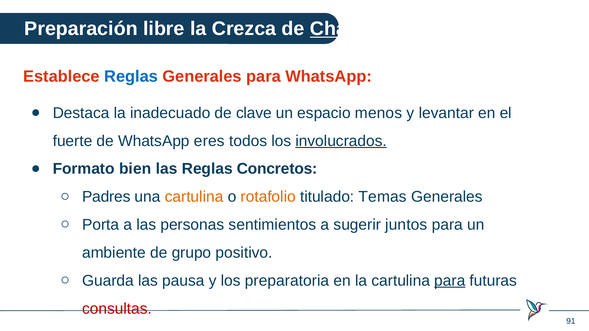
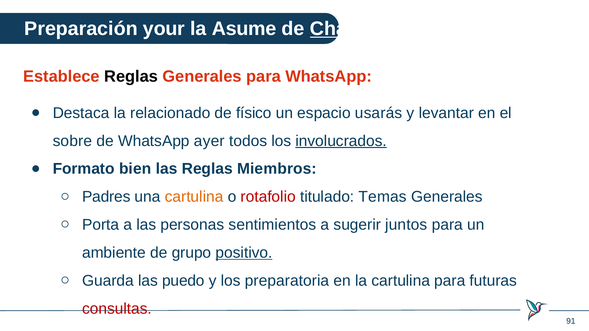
libre: libre -> your
Crezca: Crezca -> Asume
Reglas at (131, 77) colour: blue -> black
inadecuado: inadecuado -> relacionado
clave: clave -> físico
menos: menos -> usarás
fuerte: fuerte -> sobre
eres: eres -> ayer
Concretos: Concretos -> Miembros
rotafolio colour: orange -> red
positivo underline: none -> present
pausa: pausa -> puedo
para at (450, 281) underline: present -> none
